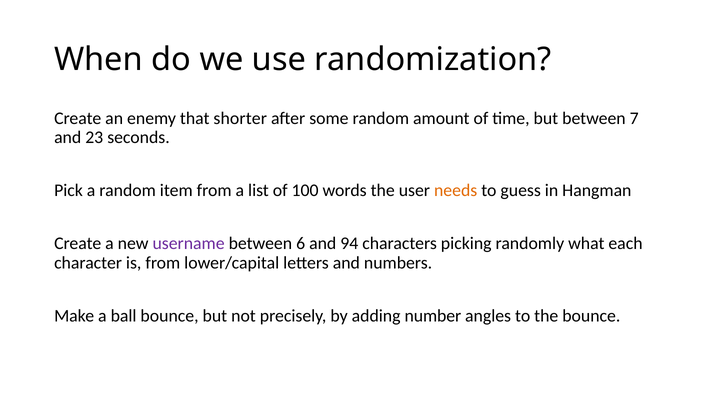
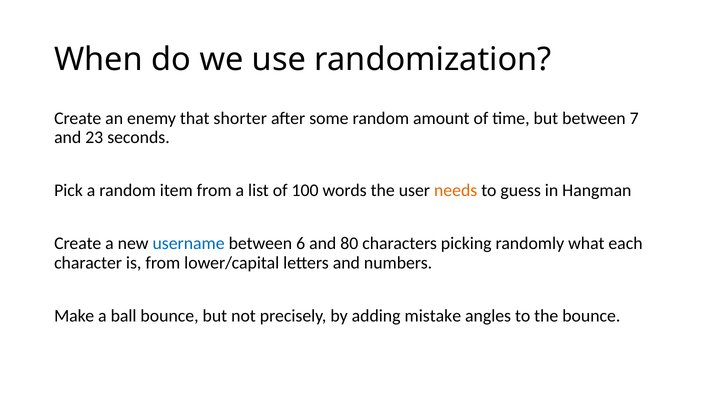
username colour: purple -> blue
94: 94 -> 80
number: number -> mistake
